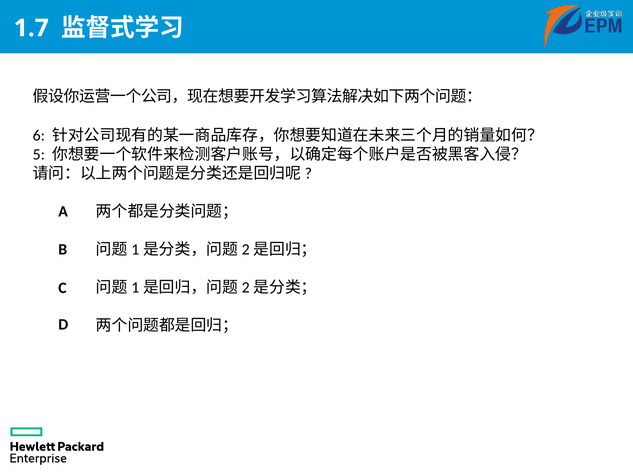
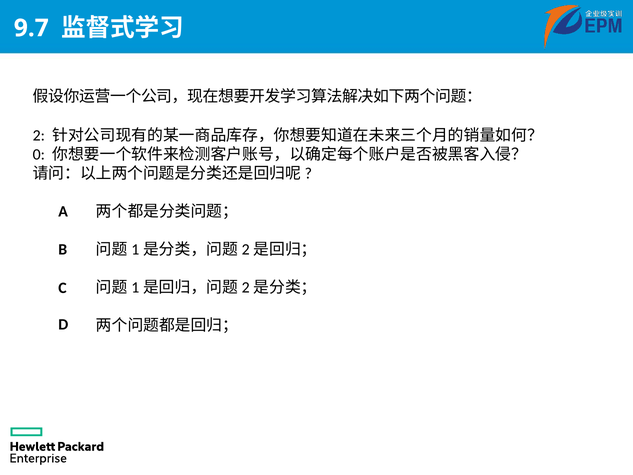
1.7: 1.7 -> 9.7
6: 6 -> 2
5: 5 -> 0
